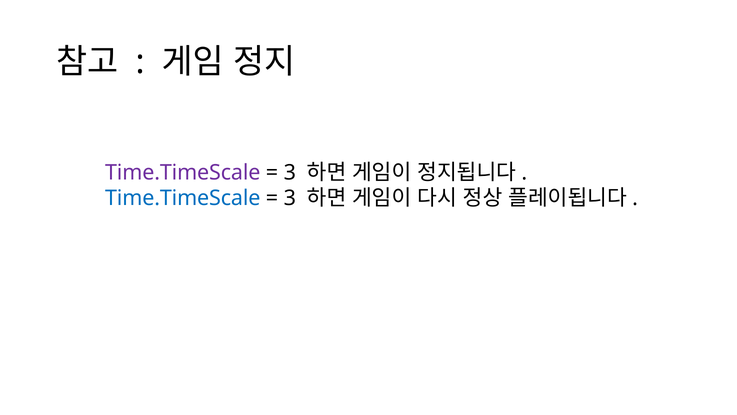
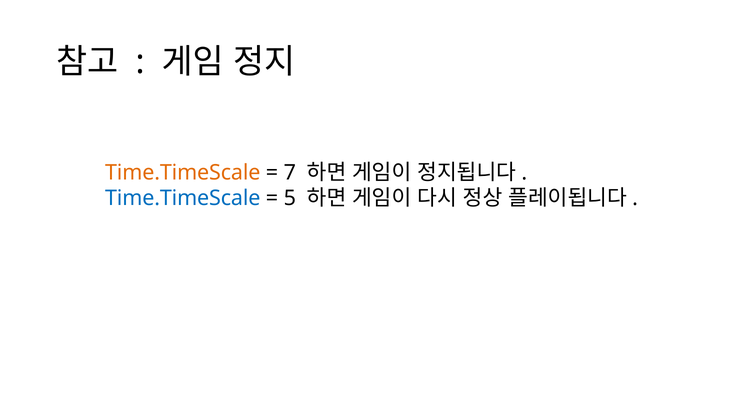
Time.TimeScale at (183, 172) colour: purple -> orange
3 at (290, 172): 3 -> 7
3 at (290, 198): 3 -> 5
